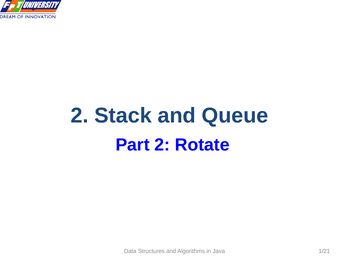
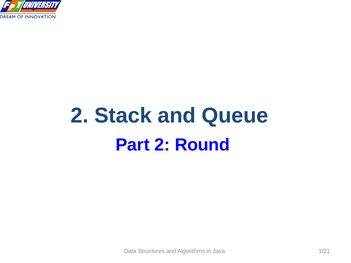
Rotate: Rotate -> Round
